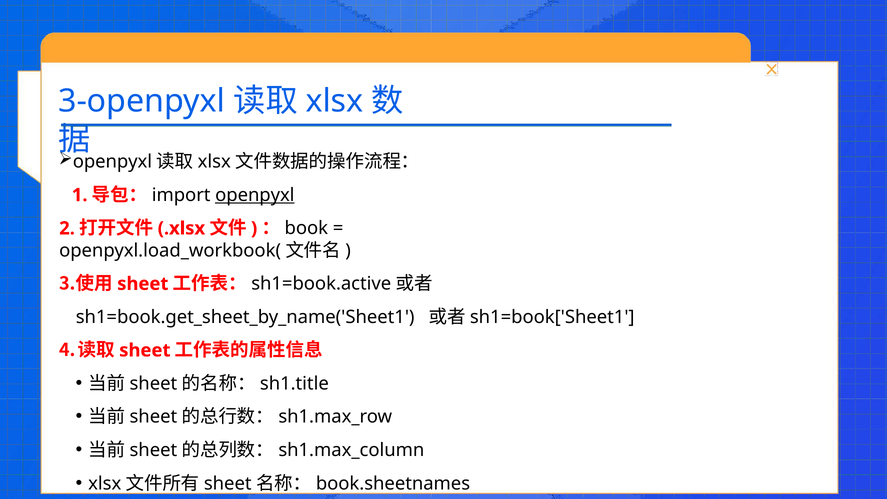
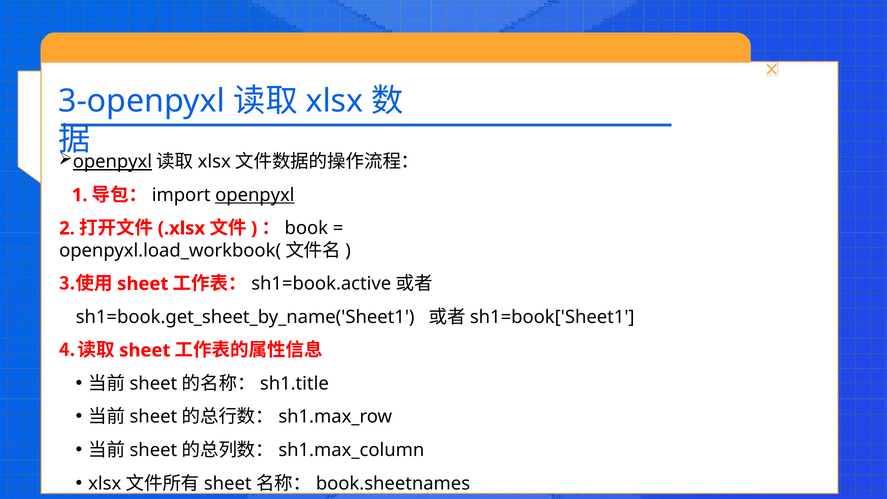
openpyxl at (112, 162) underline: none -> present
